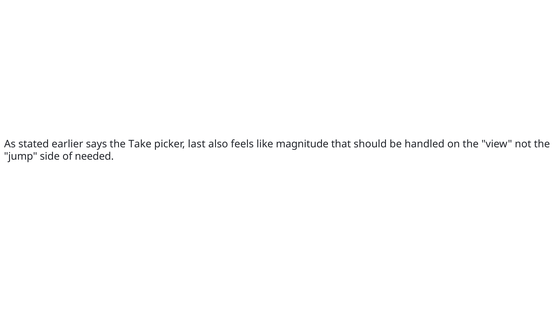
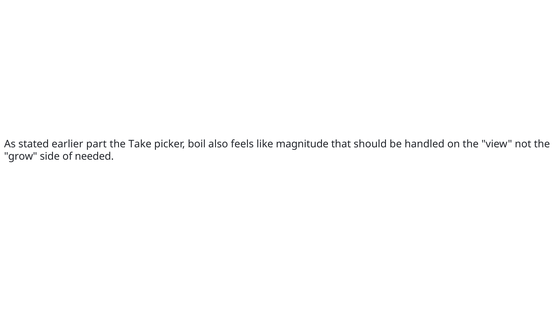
says: says -> part
last: last -> boil
jump: jump -> grow
